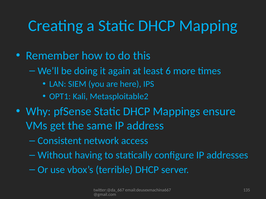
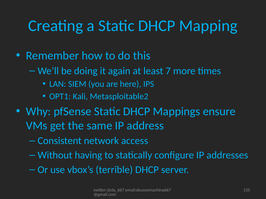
6: 6 -> 7
